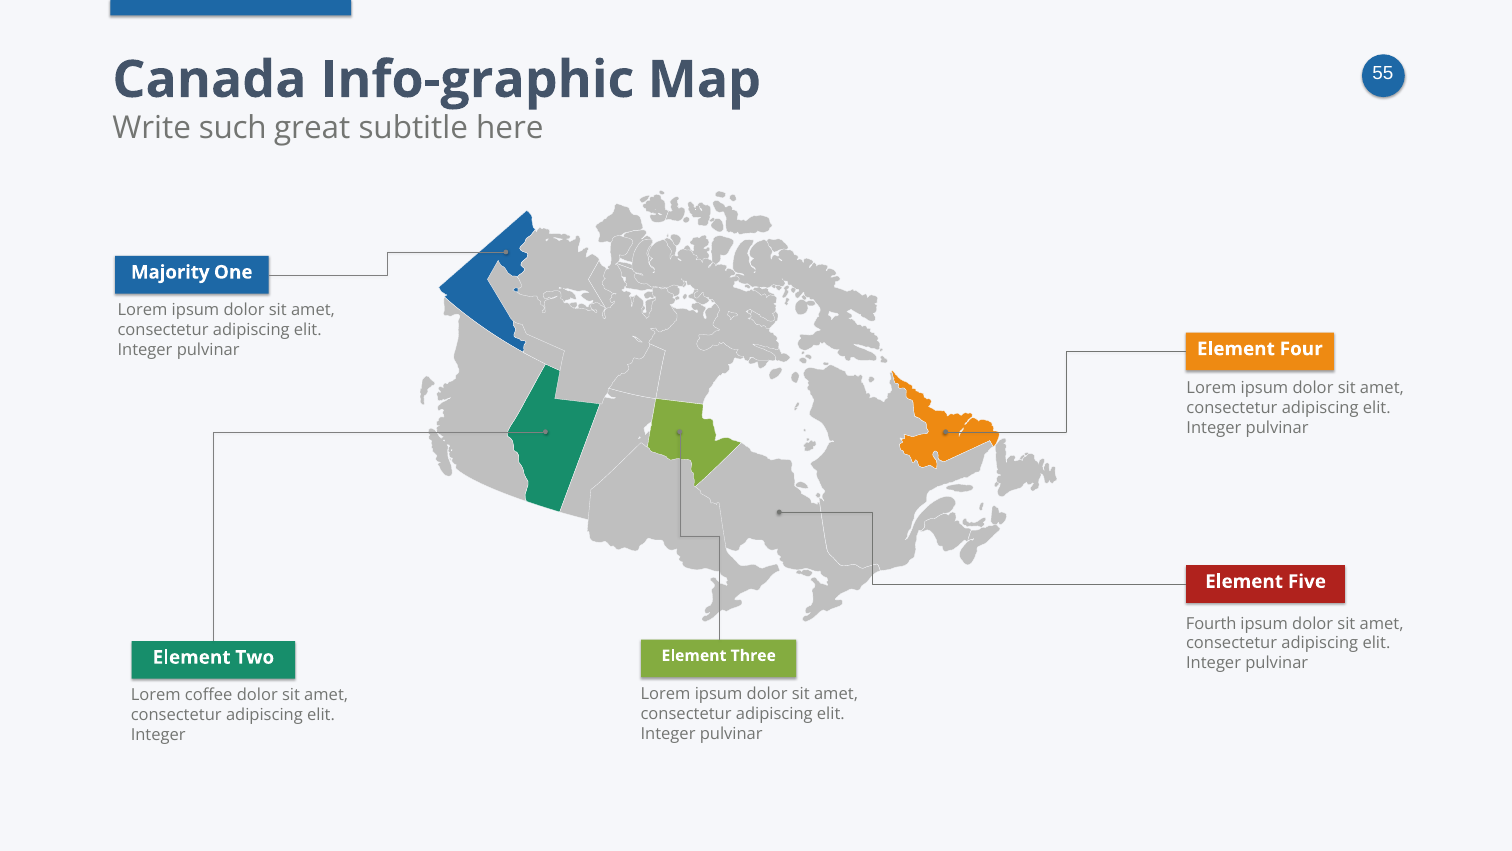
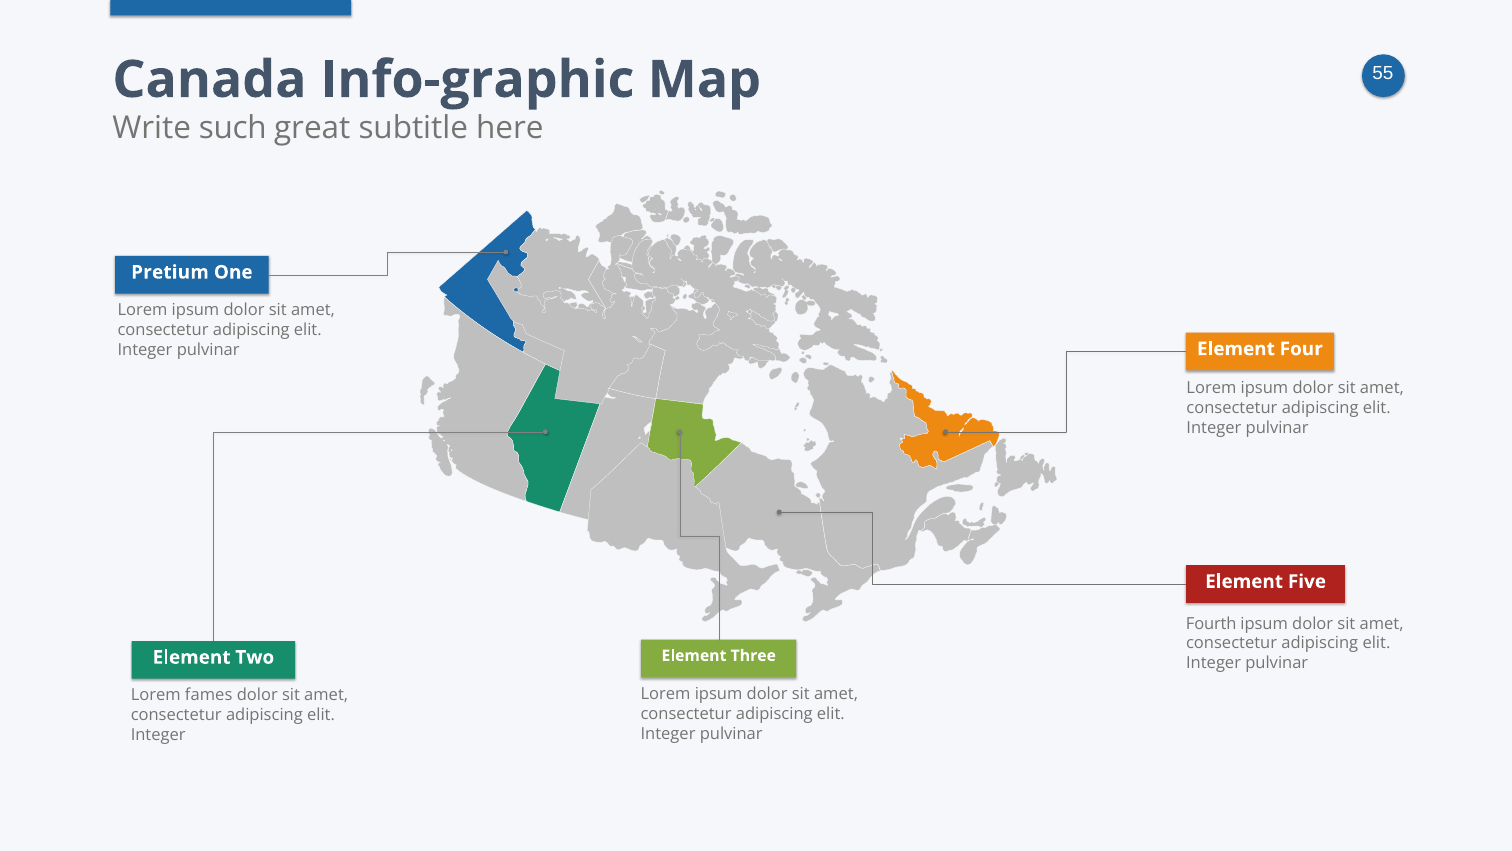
Majority: Majority -> Pretium
coffee: coffee -> fames
